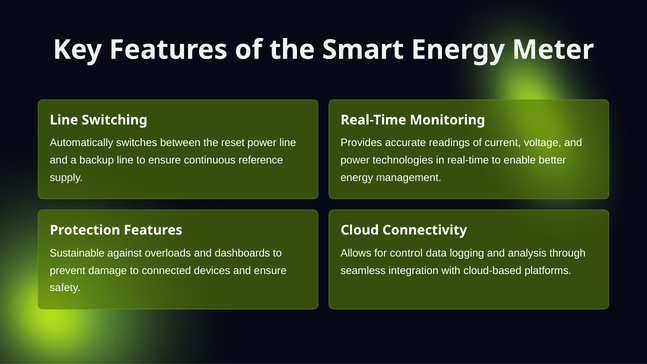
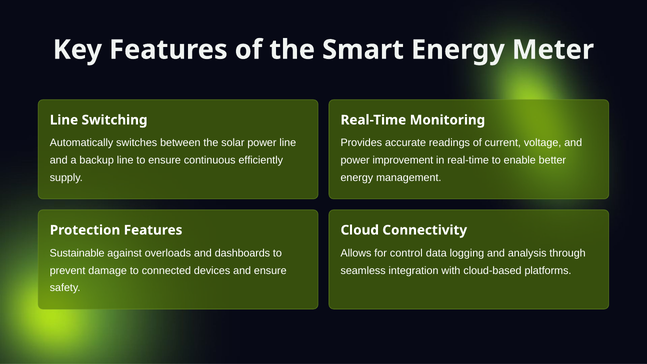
reset: reset -> solar
reference: reference -> efficiently
technologies: technologies -> improvement
